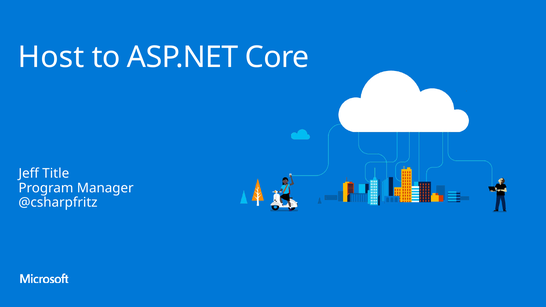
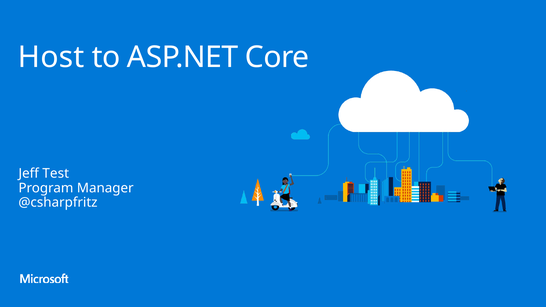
Title: Title -> Test
